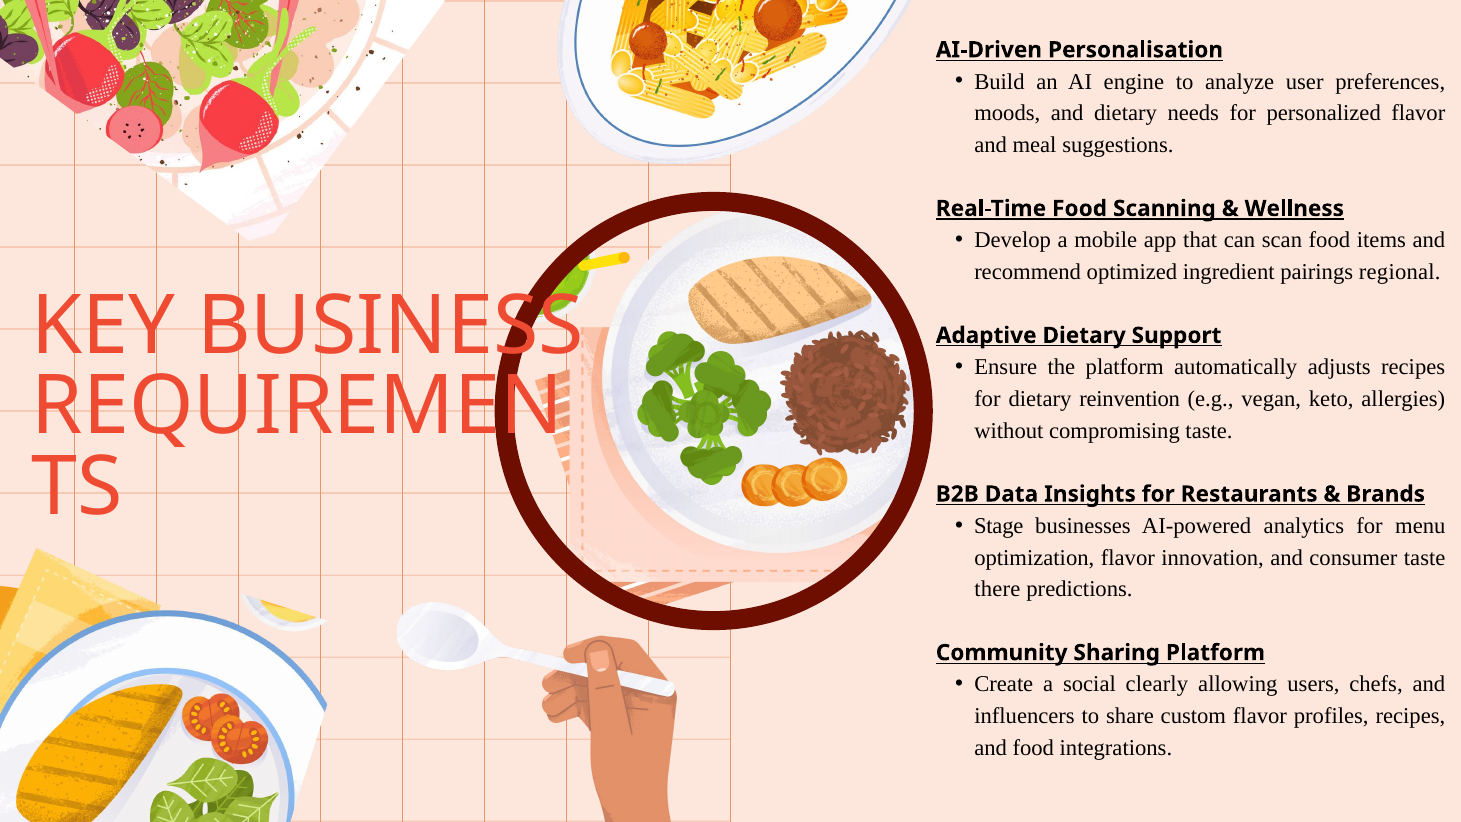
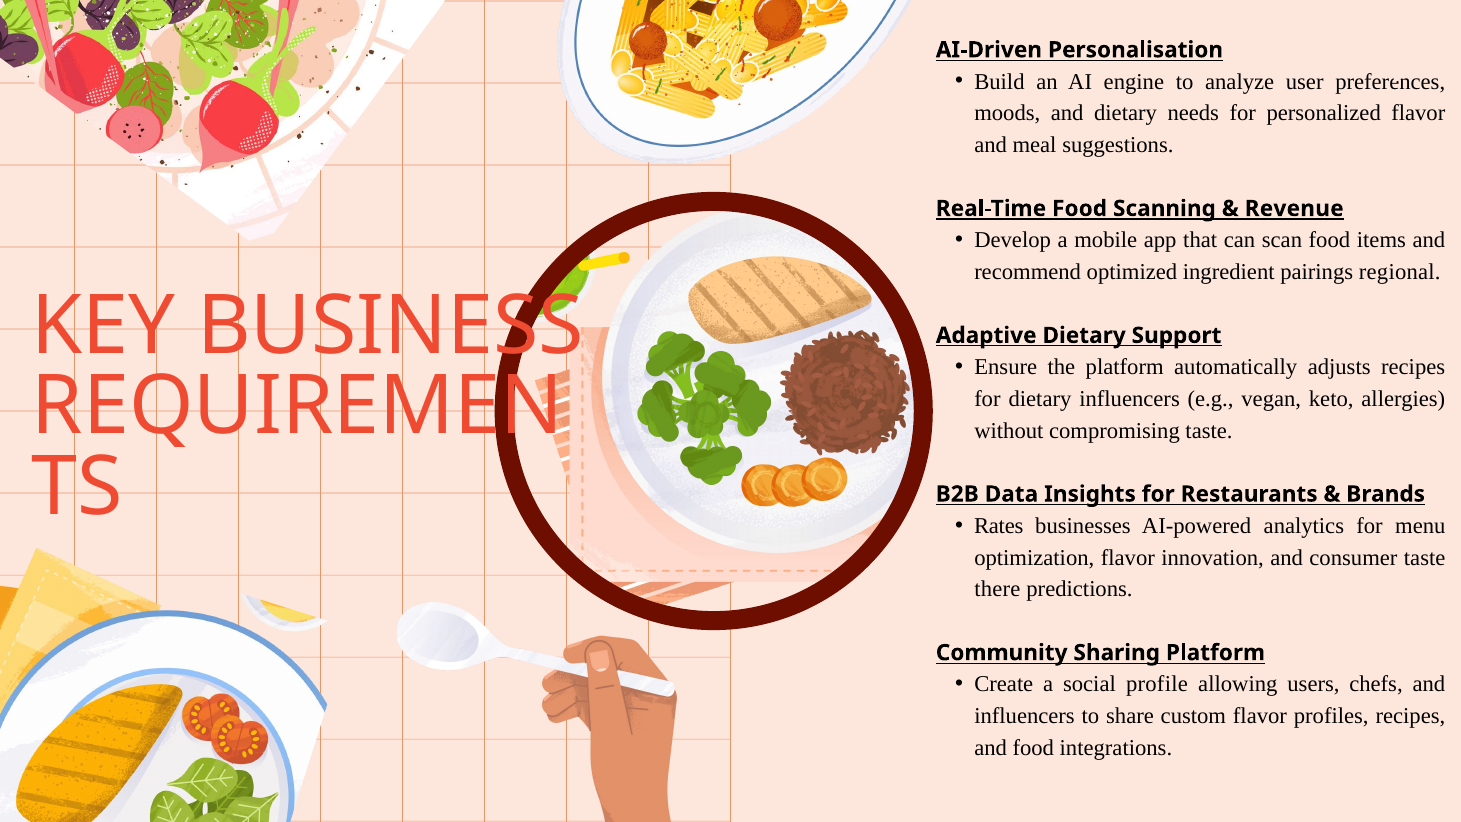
Wellness: Wellness -> Revenue
dietary reinvention: reinvention -> influencers
Stage: Stage -> Rates
clearly: clearly -> profile
